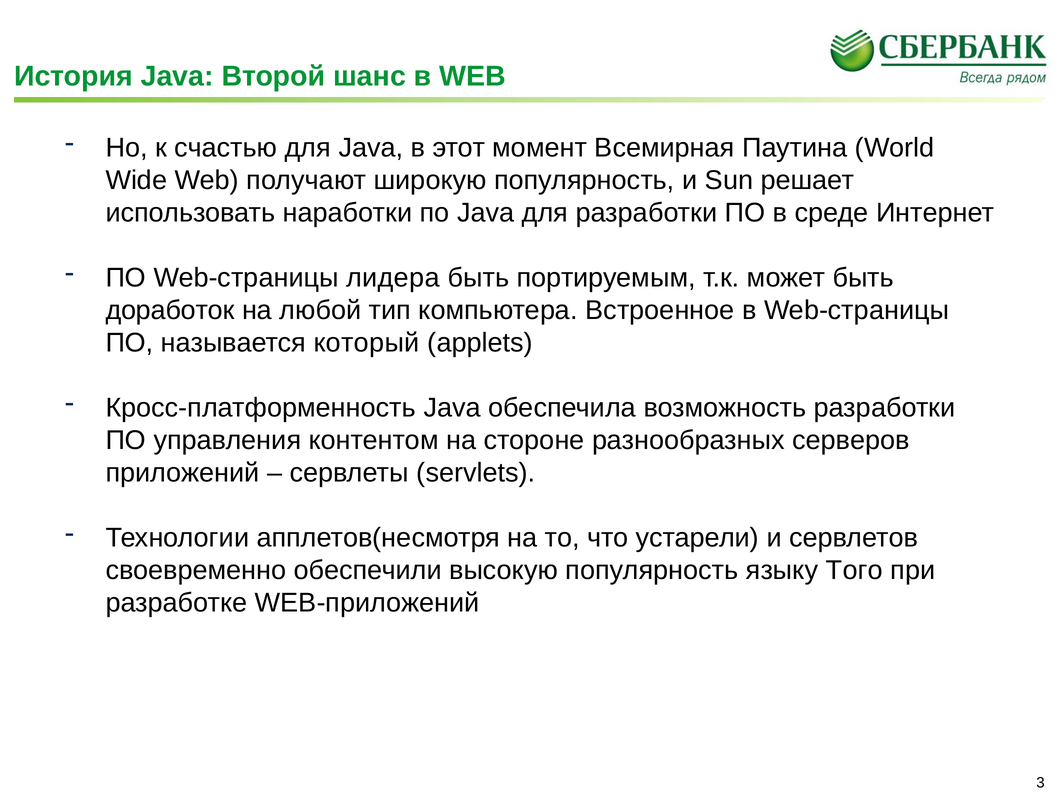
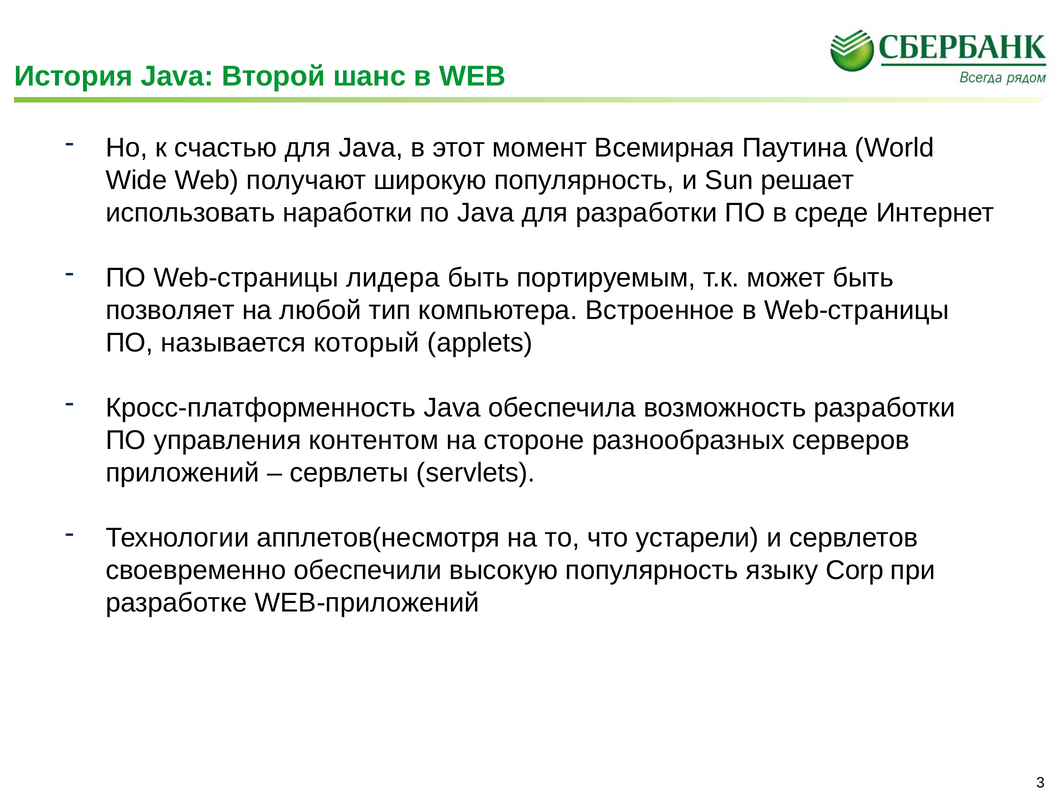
доработок: доработок -> позволяет
Того: Того -> Corp
